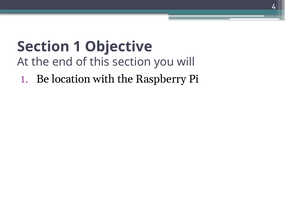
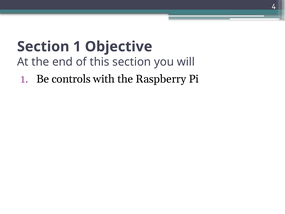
location: location -> controls
